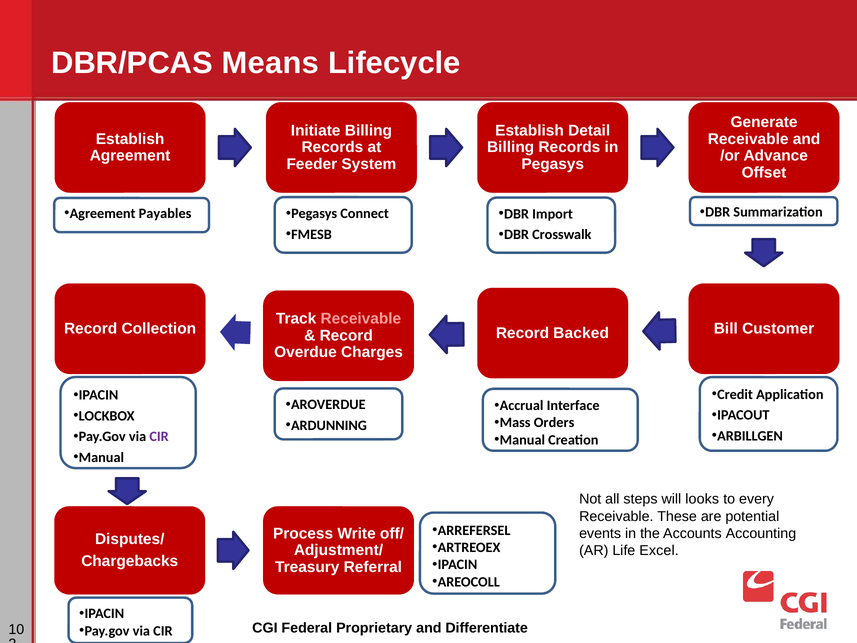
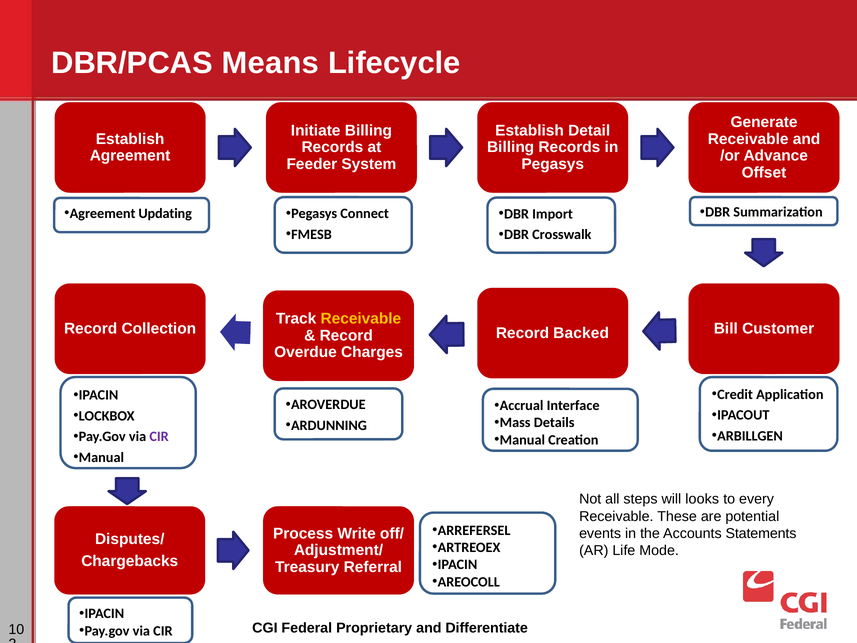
Payables: Payables -> Updating
Receivable at (361, 319) colour: pink -> yellow
Orders: Orders -> Details
Accounting: Accounting -> Statements
Excel: Excel -> Mode
